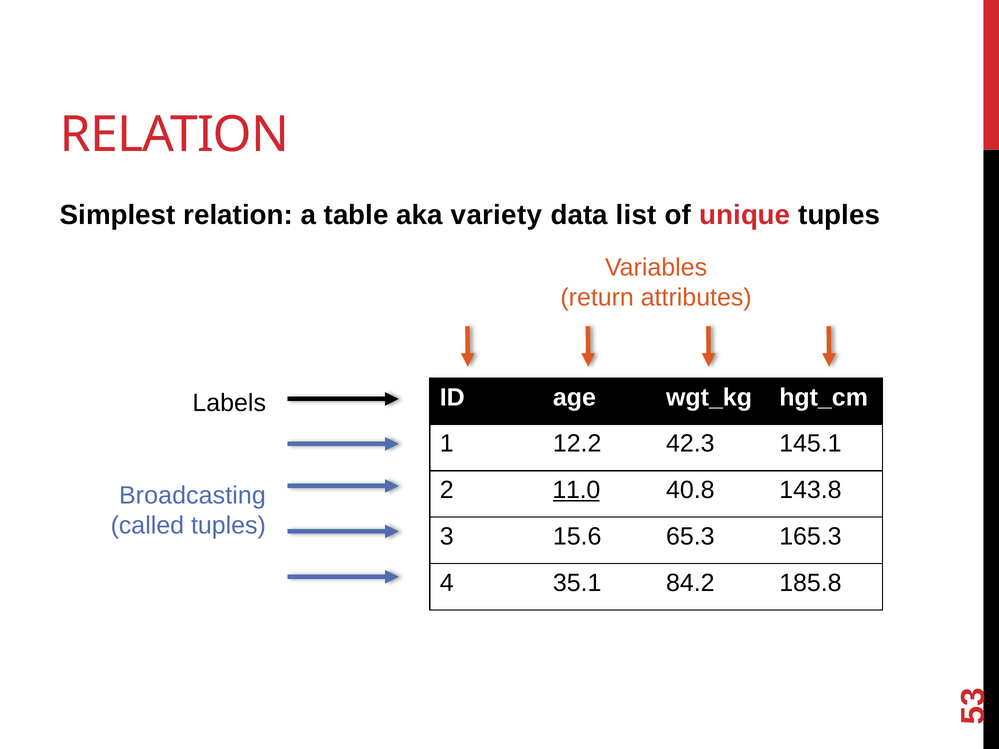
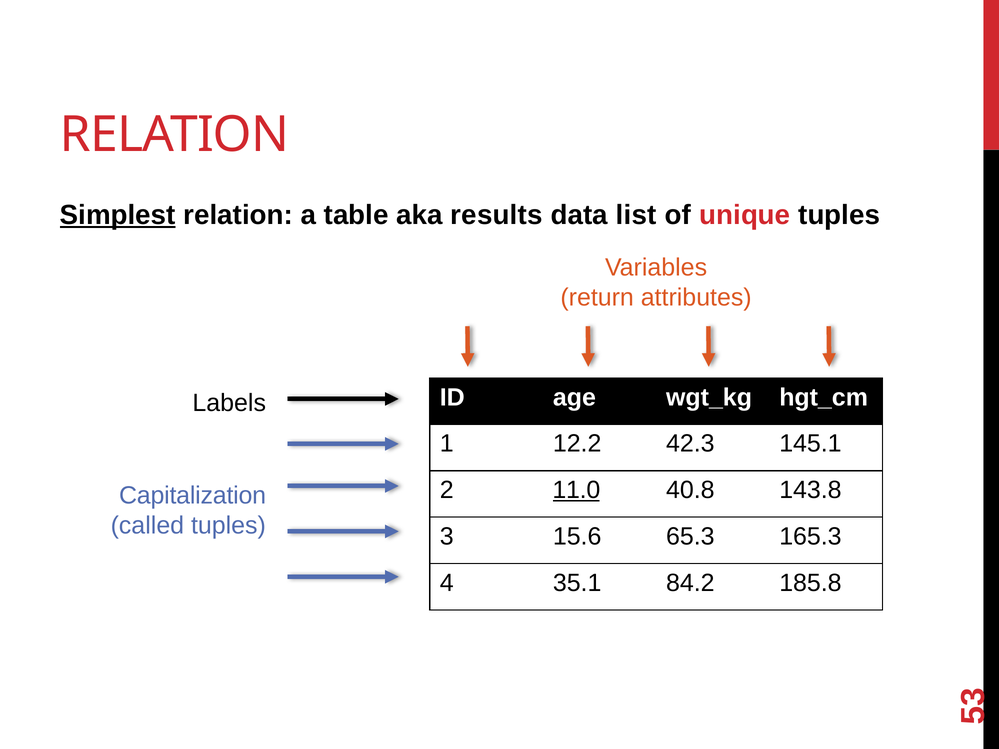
Simplest underline: none -> present
variety: variety -> results
Broadcasting: Broadcasting -> Capitalization
